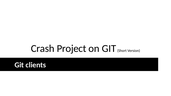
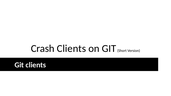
Crash Project: Project -> Clients
